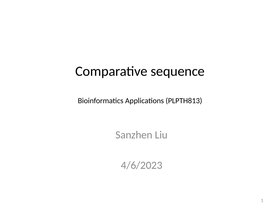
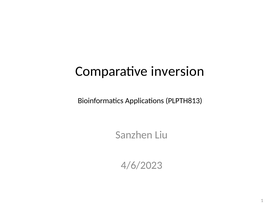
sequence: sequence -> inversion
